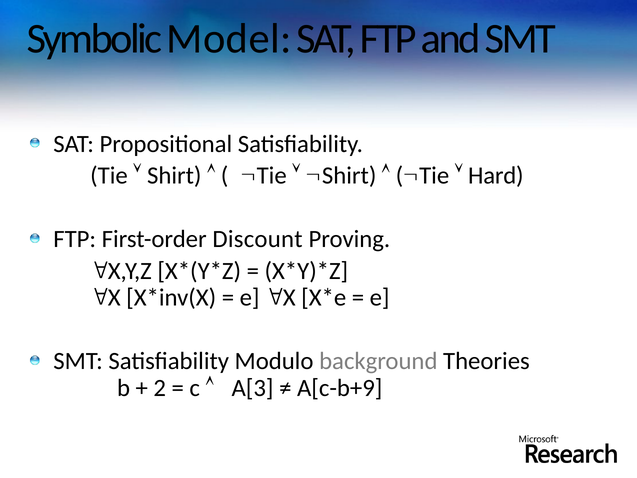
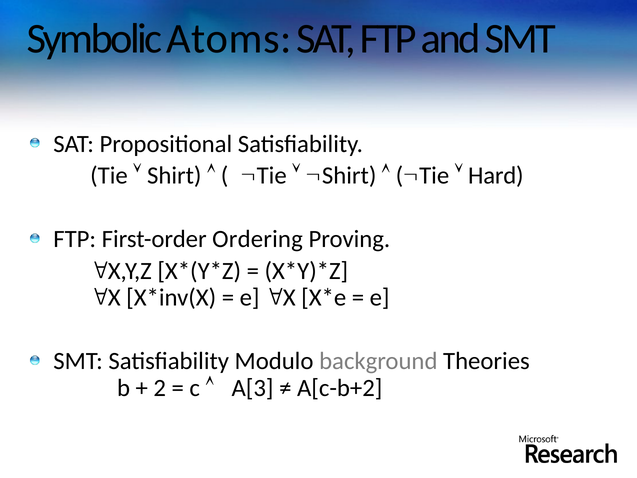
Model: Model -> Atoms
Discount: Discount -> Ordering
A[c-b+9: A[c-b+9 -> A[c-b+2
